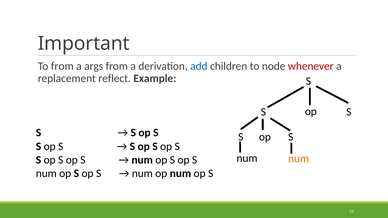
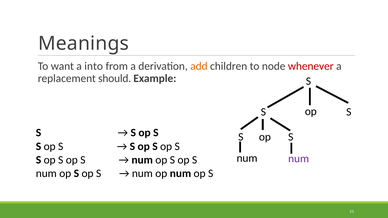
Important: Important -> Meanings
To from: from -> want
args: args -> into
add colour: blue -> orange
reflect: reflect -> should
num at (299, 159) colour: orange -> purple
